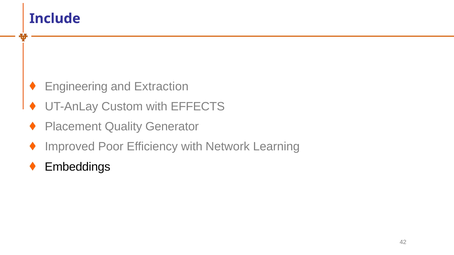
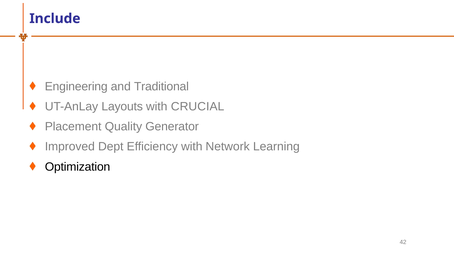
Extraction: Extraction -> Traditional
Custom: Custom -> Layouts
EFFECTS: EFFECTS -> CRUCIAL
Poor: Poor -> Dept
Embeddings: Embeddings -> Optimization
